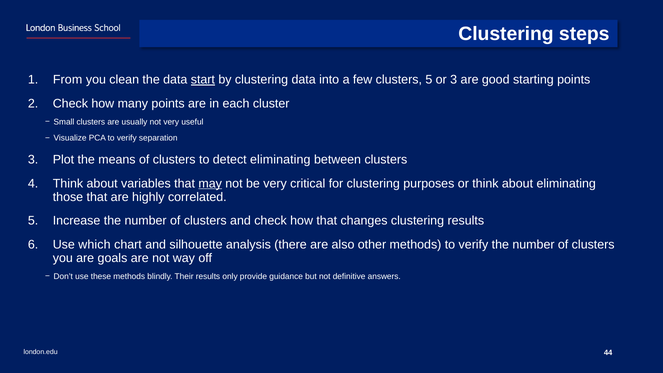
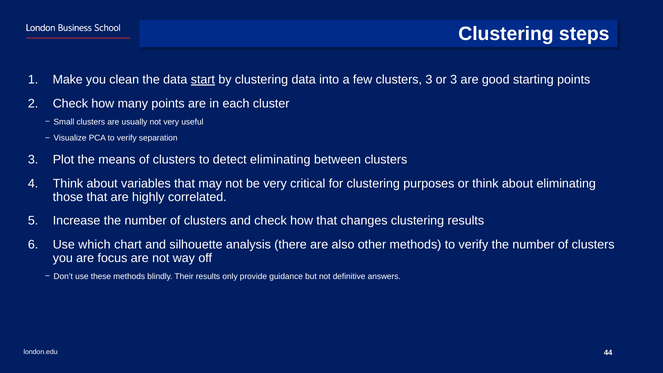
From: From -> Make
clusters 5: 5 -> 3
may underline: present -> none
goals: goals -> focus
